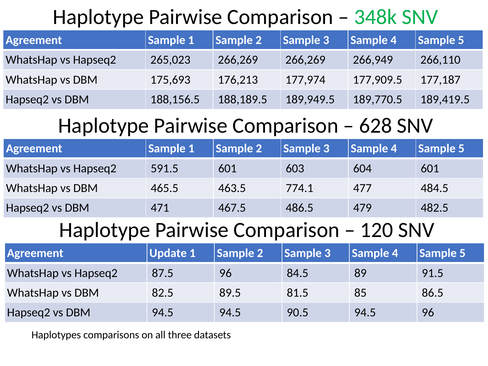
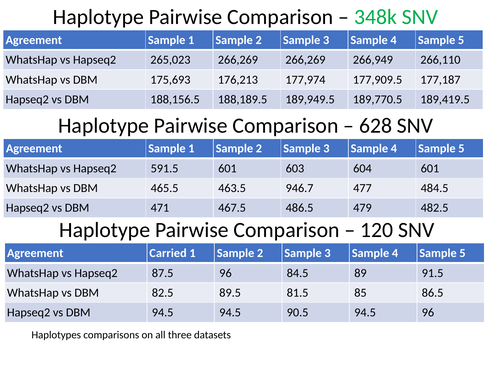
774.1: 774.1 -> 946.7
Update: Update -> Carried
